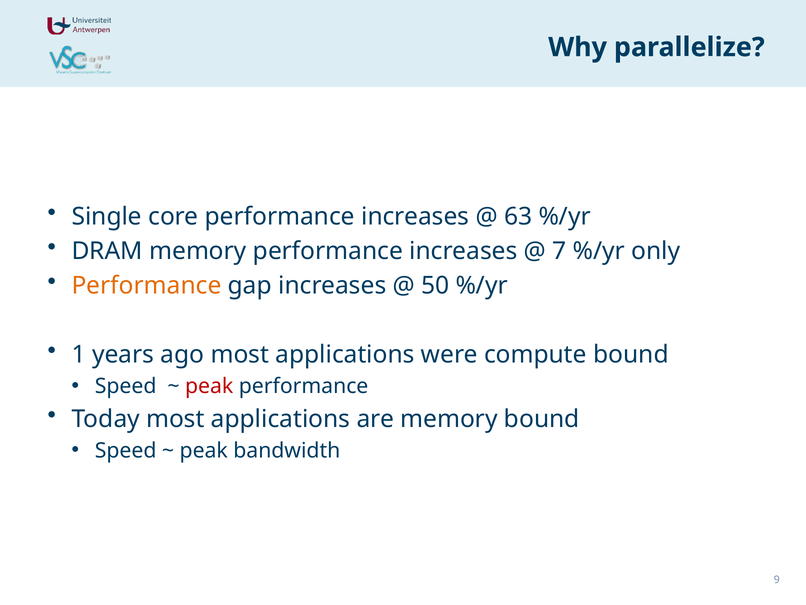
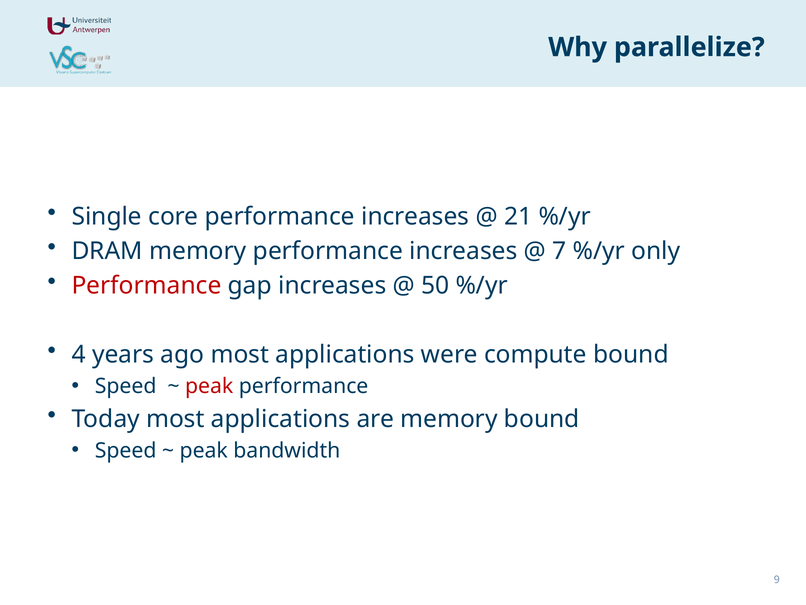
63: 63 -> 21
Performance at (147, 286) colour: orange -> red
1: 1 -> 4
